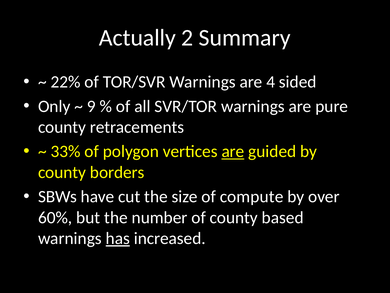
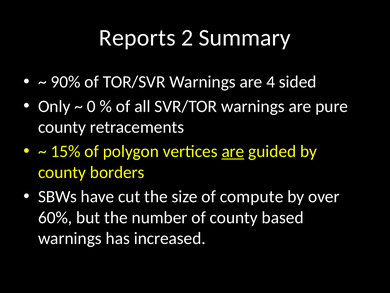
Actually: Actually -> Reports
22%: 22% -> 90%
9: 9 -> 0
33%: 33% -> 15%
has underline: present -> none
